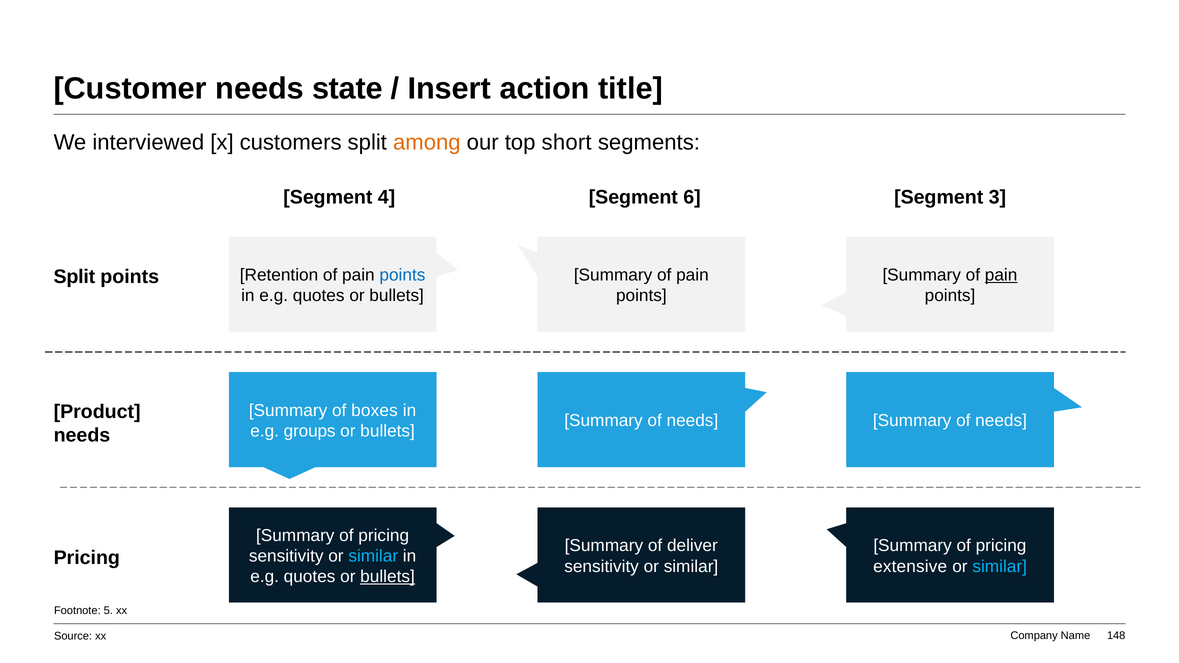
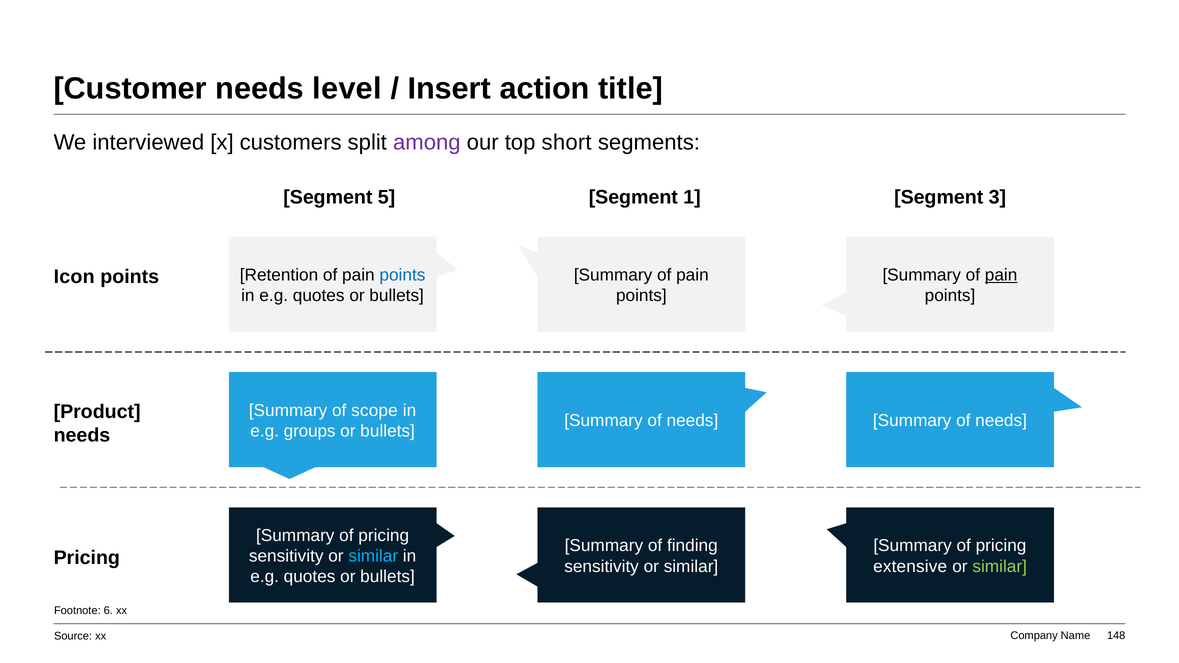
state: state -> level
among colour: orange -> purple
4: 4 -> 5
6: 6 -> 1
Split at (74, 277): Split -> Icon
boxes: boxes -> scope
deliver: deliver -> finding
similar at (1000, 567) colour: light blue -> light green
bullets at (388, 577) underline: present -> none
5: 5 -> 6
